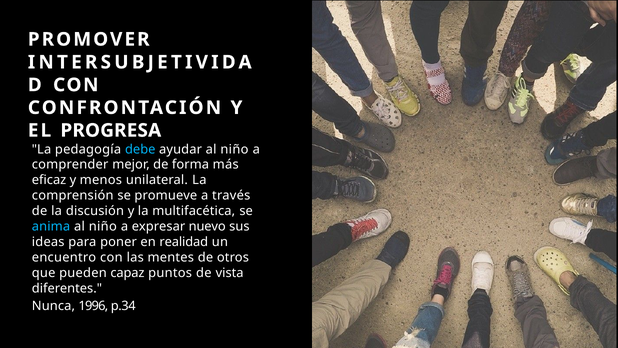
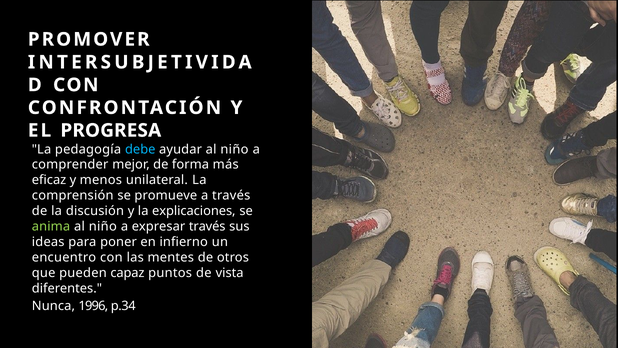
multifacética: multifacética -> explicaciones
anima colour: light blue -> light green
expresar nuevo: nuevo -> través
realidad: realidad -> infierno
